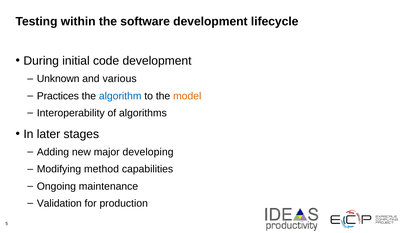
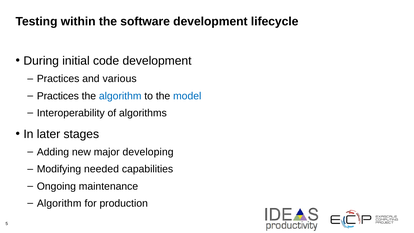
Unknown at (58, 79): Unknown -> Practices
model colour: orange -> blue
method: method -> needed
Validation at (59, 203): Validation -> Algorithm
